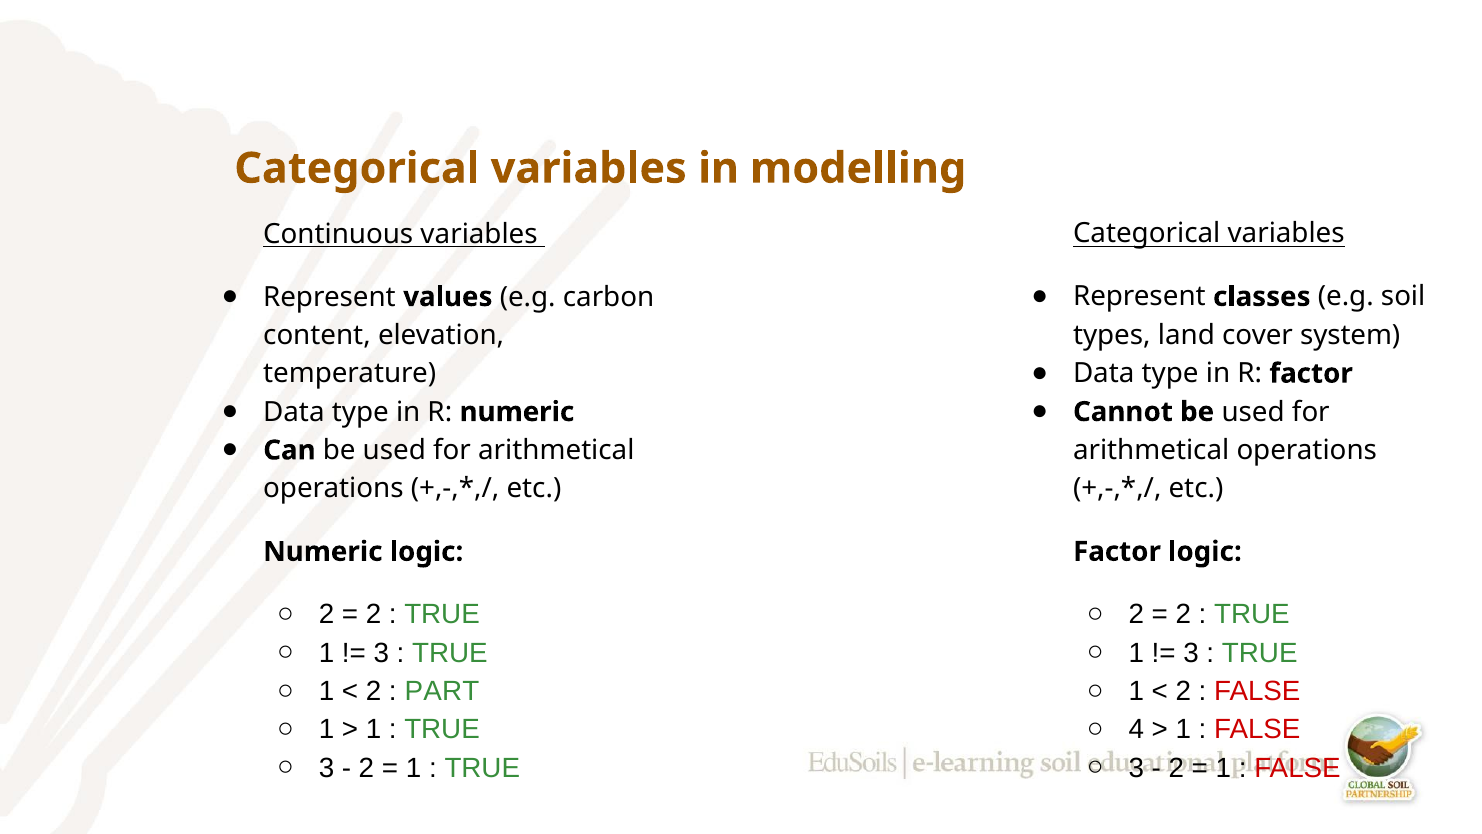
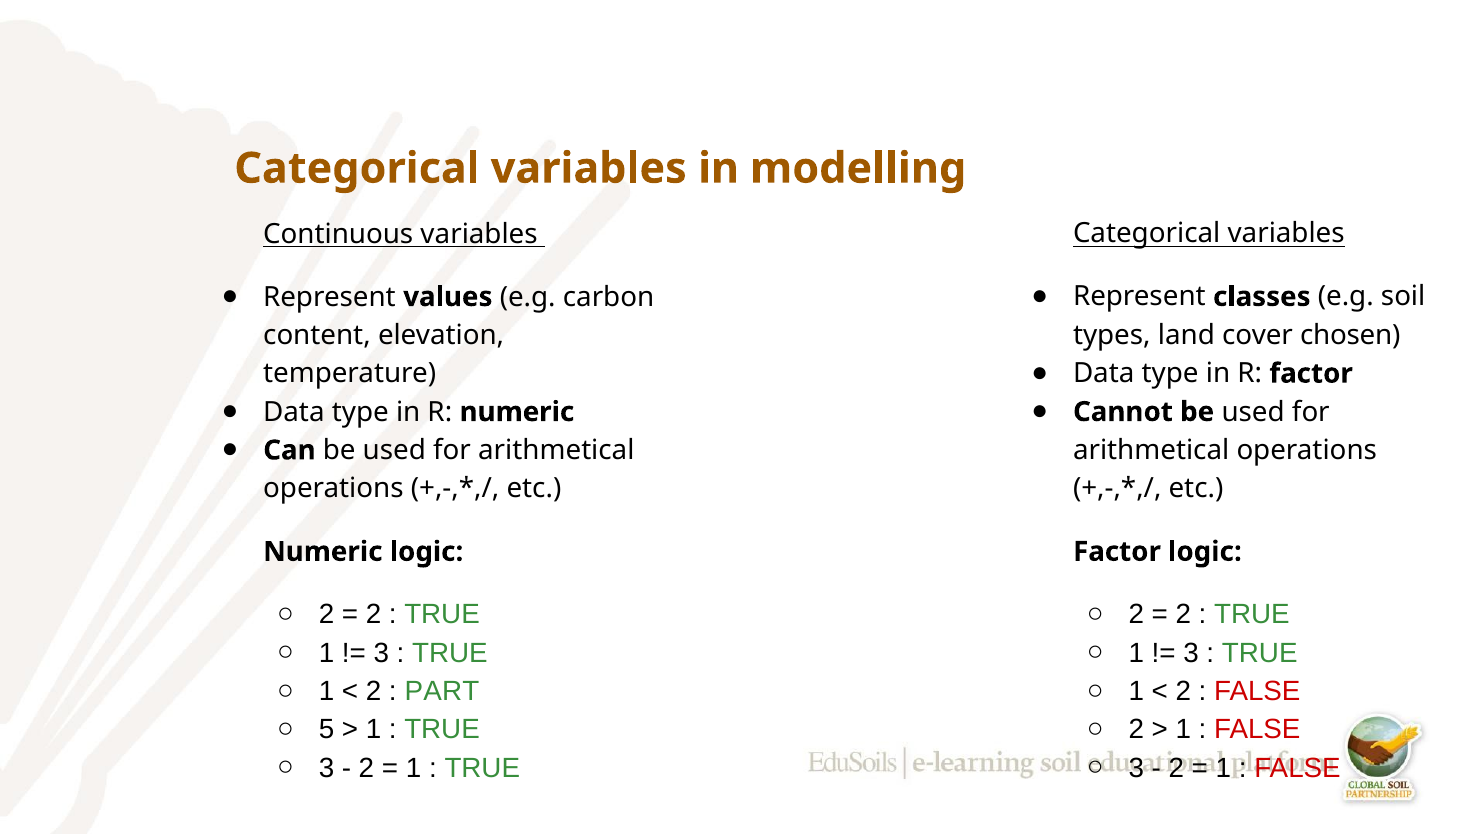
system: system -> chosen
4 at (1136, 729): 4 -> 2
1 at (327, 729): 1 -> 5
